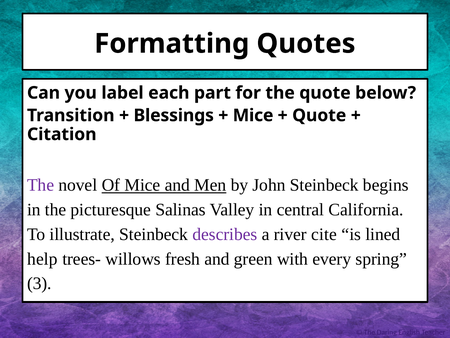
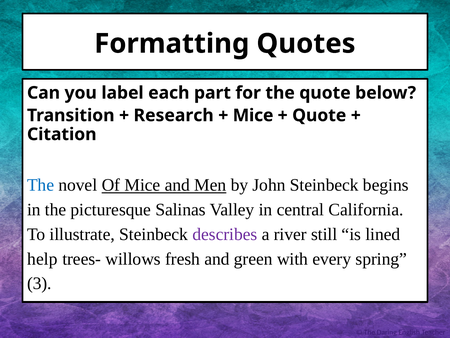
Blessings: Blessings -> Research
The at (41, 185) colour: purple -> blue
cite: cite -> still
